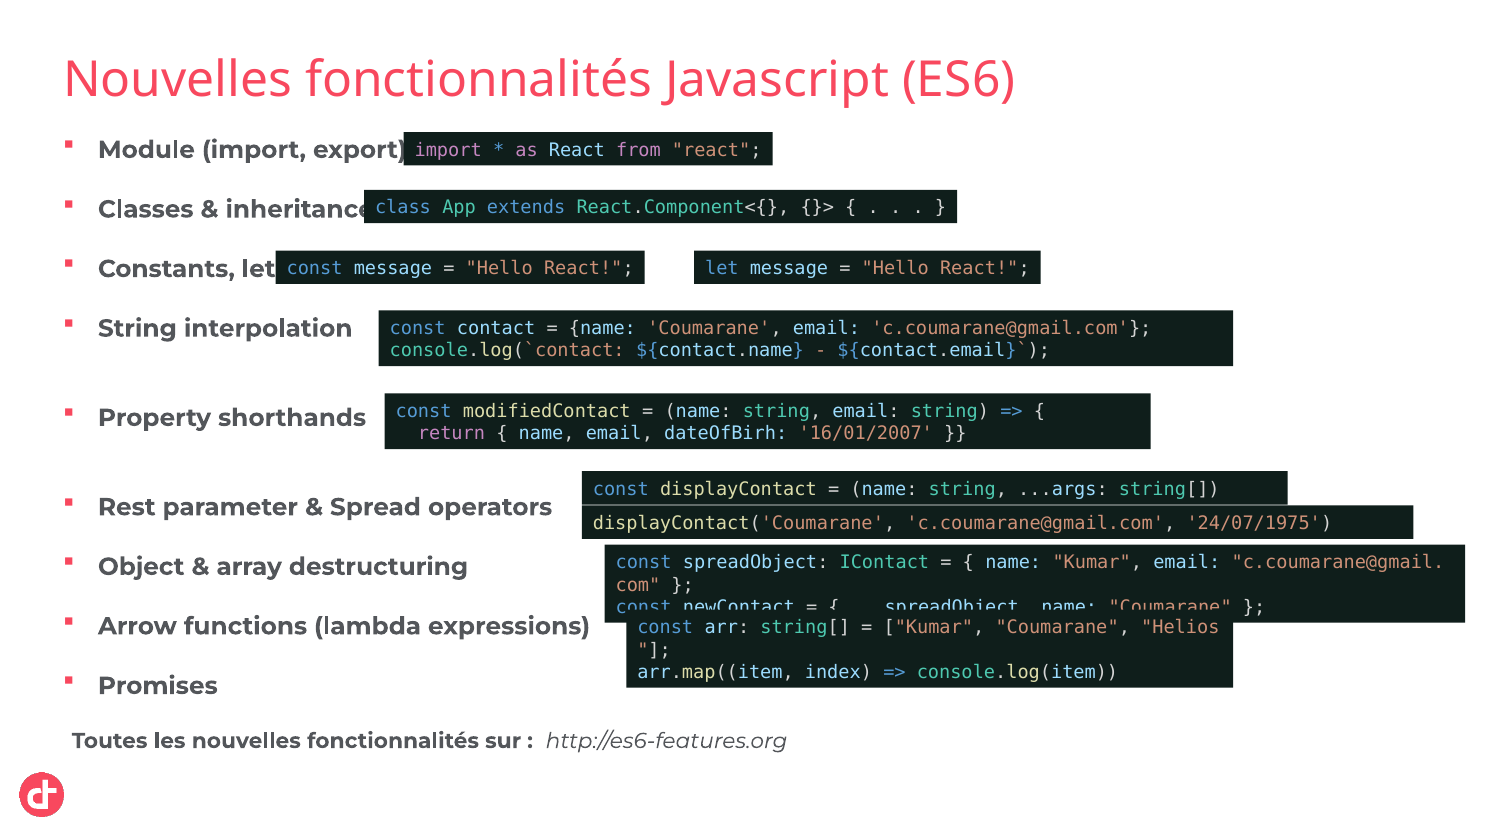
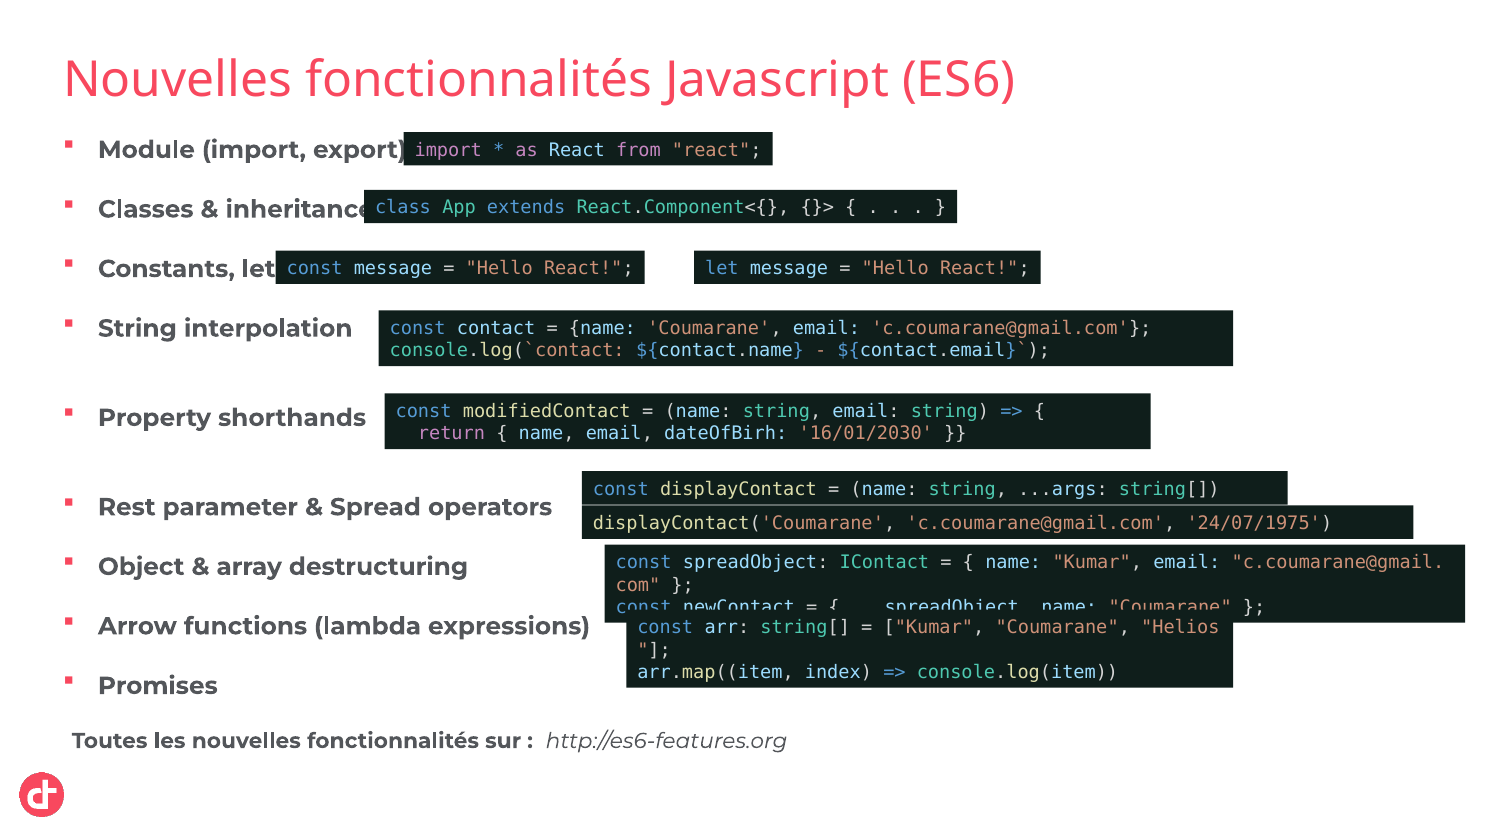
16/01/2007: 16/01/2007 -> 16/01/2030
